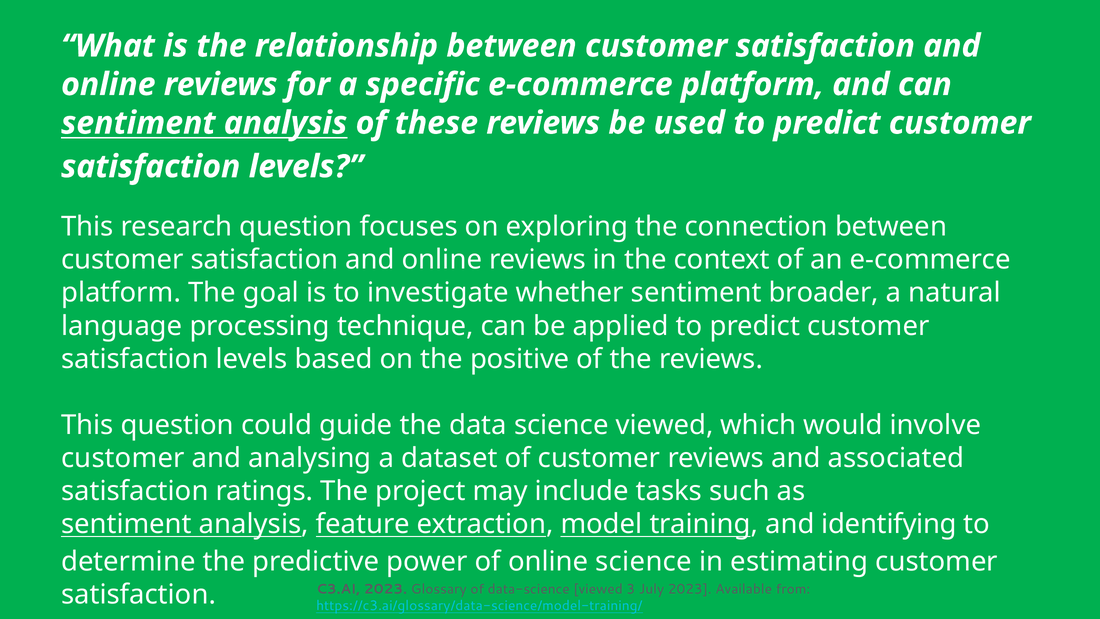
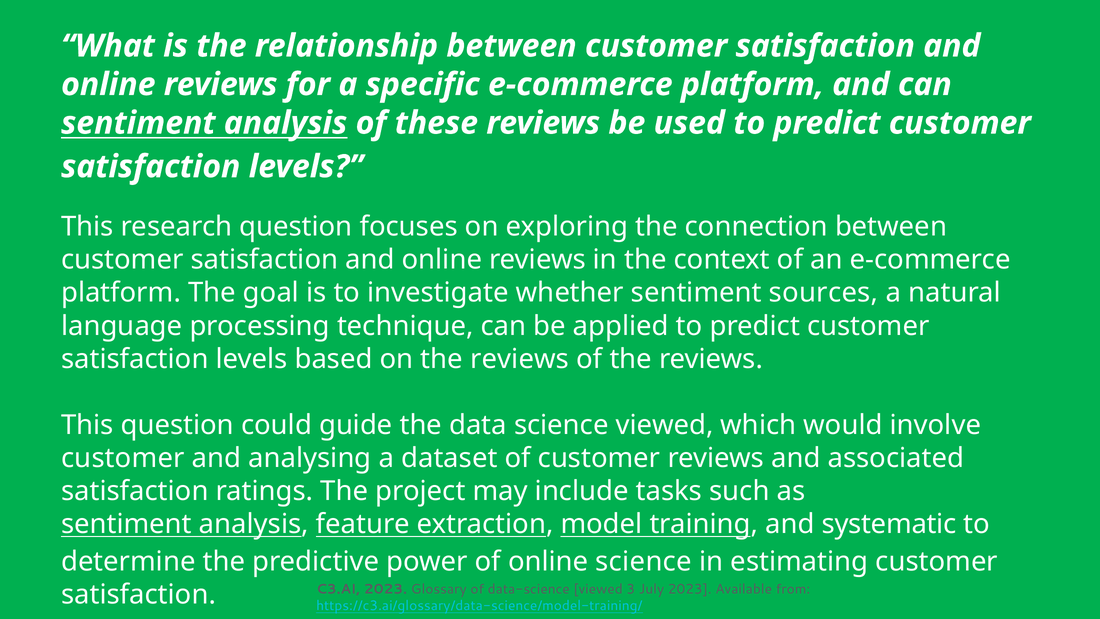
broader: broader -> sources
on the positive: positive -> reviews
identifying: identifying -> systematic
